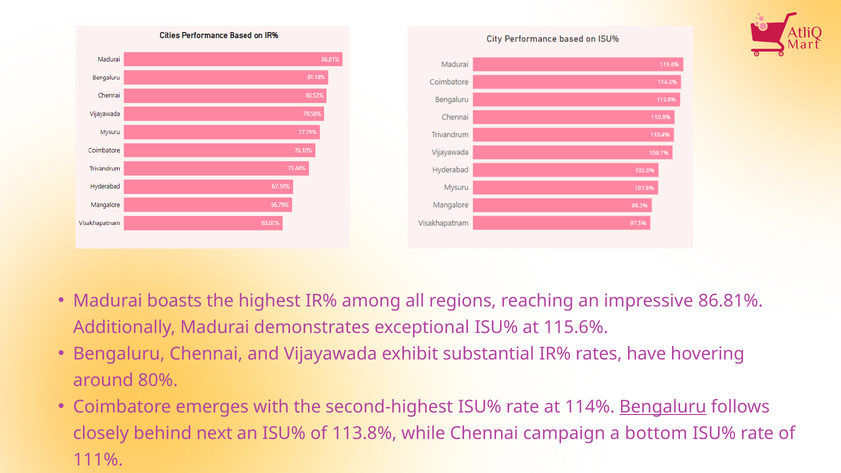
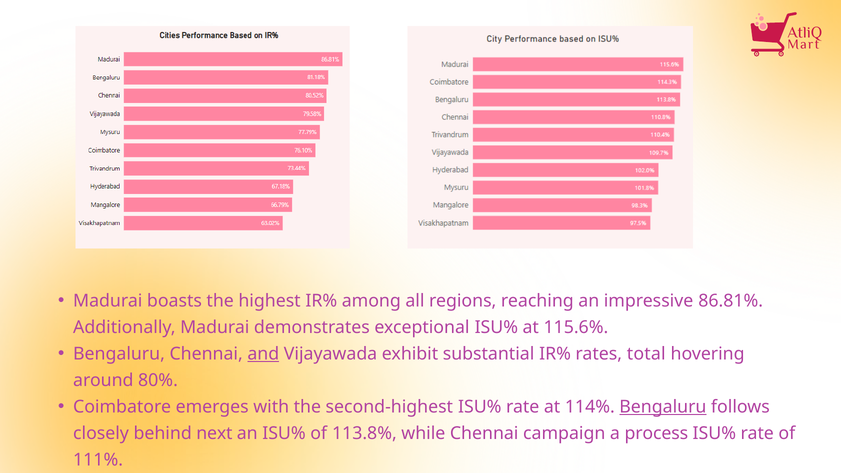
and underline: none -> present
have: have -> total
bottom: bottom -> process
